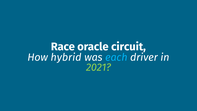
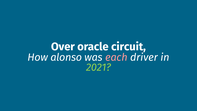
Race: Race -> Over
hybrid: hybrid -> alonso
each colour: light blue -> pink
